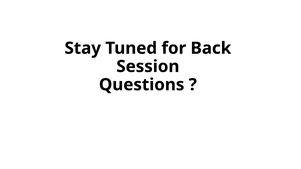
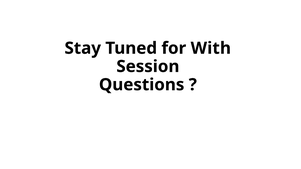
Back: Back -> With
